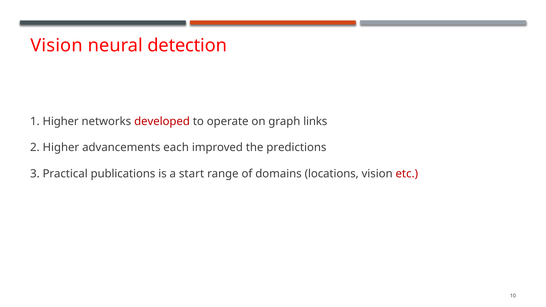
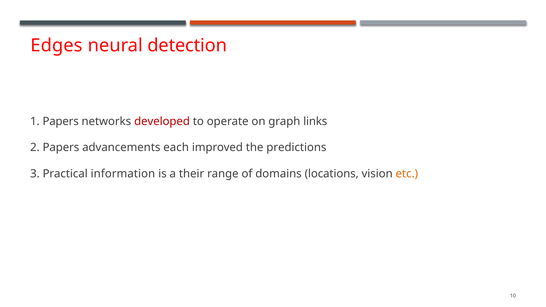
Vision at (57, 46): Vision -> Edges
1 Higher: Higher -> Papers
2 Higher: Higher -> Papers
publications: publications -> information
start: start -> their
etc colour: red -> orange
